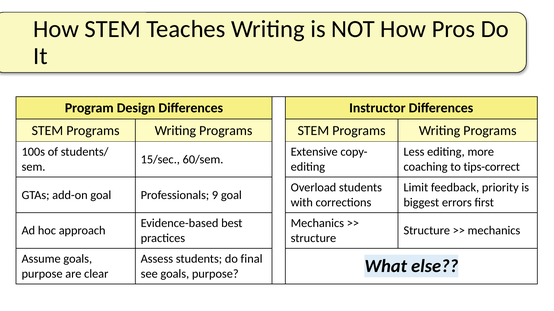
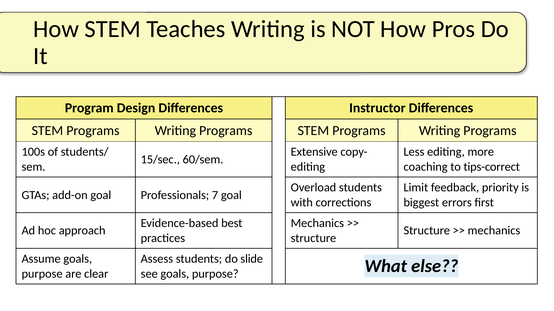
9: 9 -> 7
final: final -> slide
